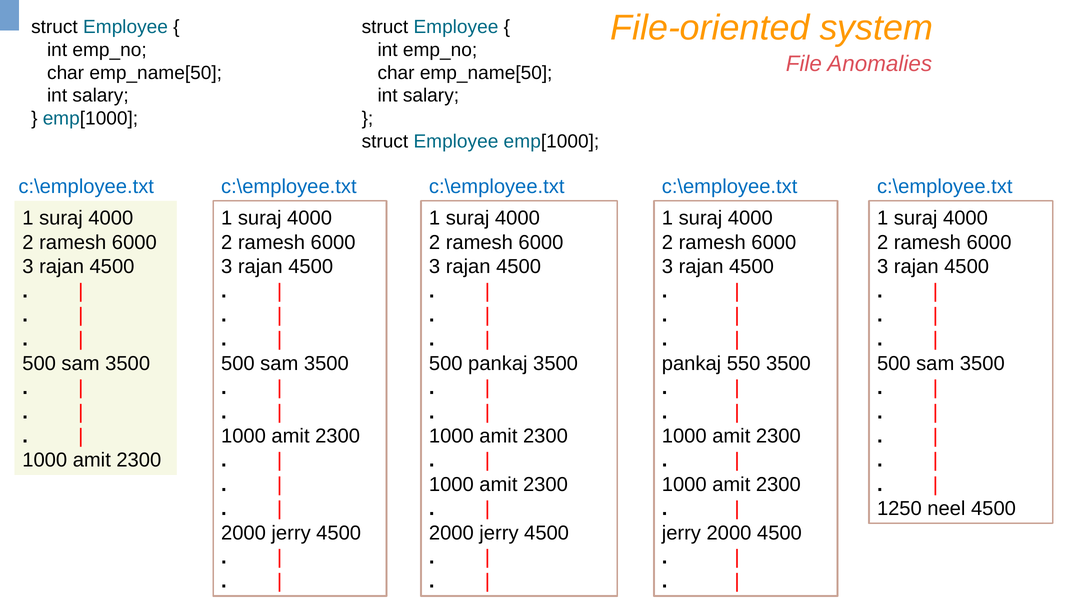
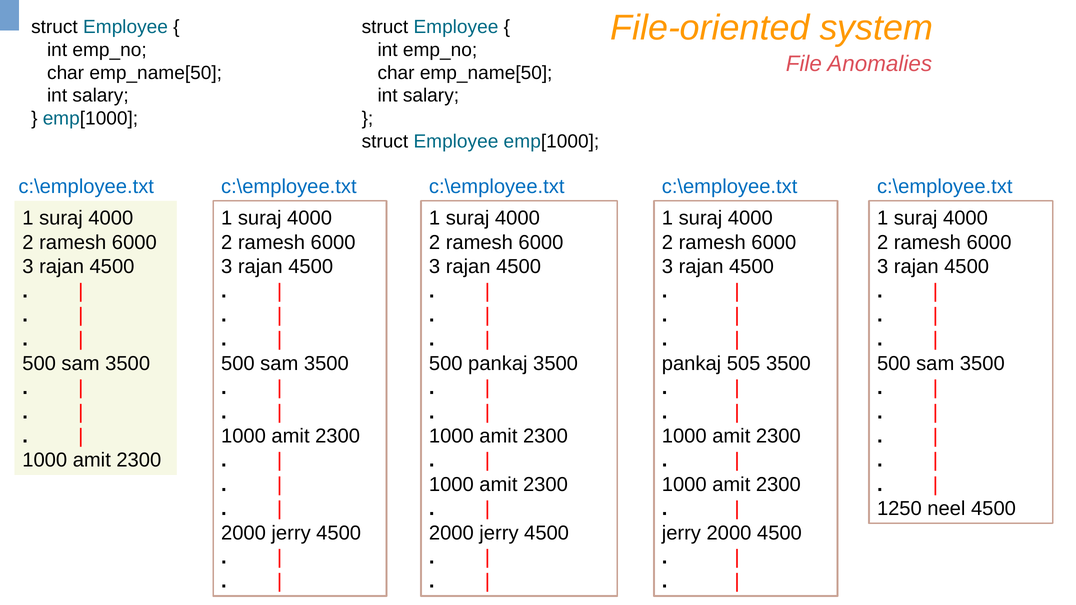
550: 550 -> 505
